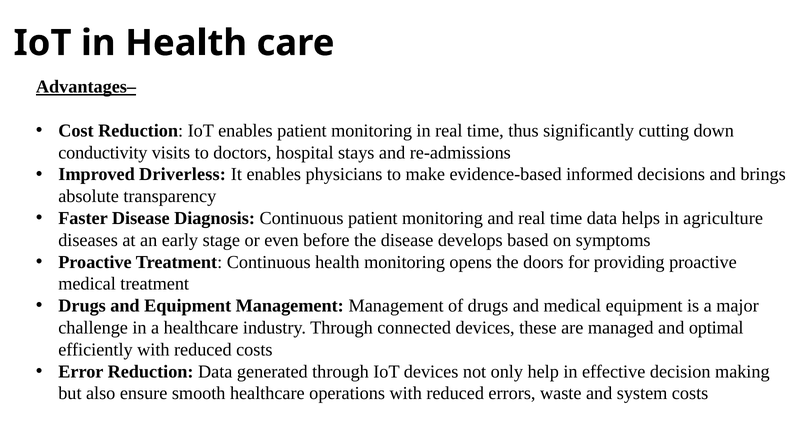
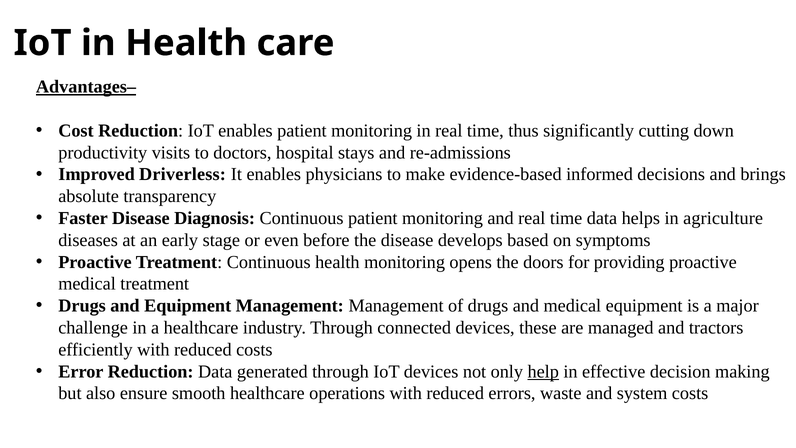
conductivity: conductivity -> productivity
optimal: optimal -> tractors
help underline: none -> present
